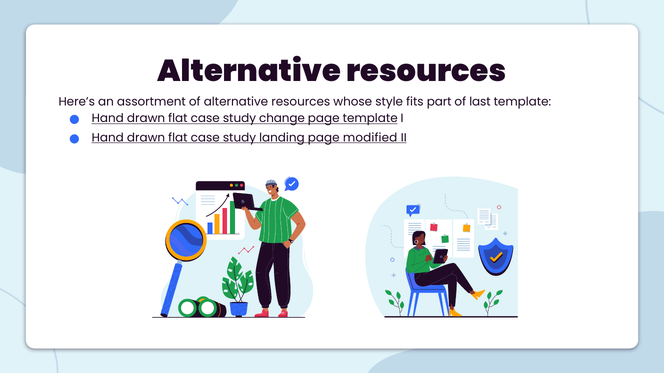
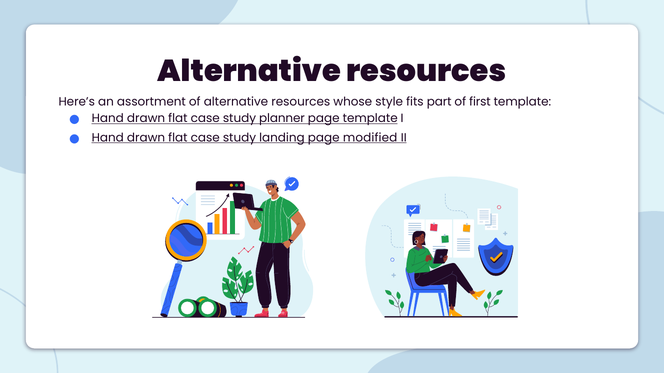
last: last -> first
change: change -> planner
